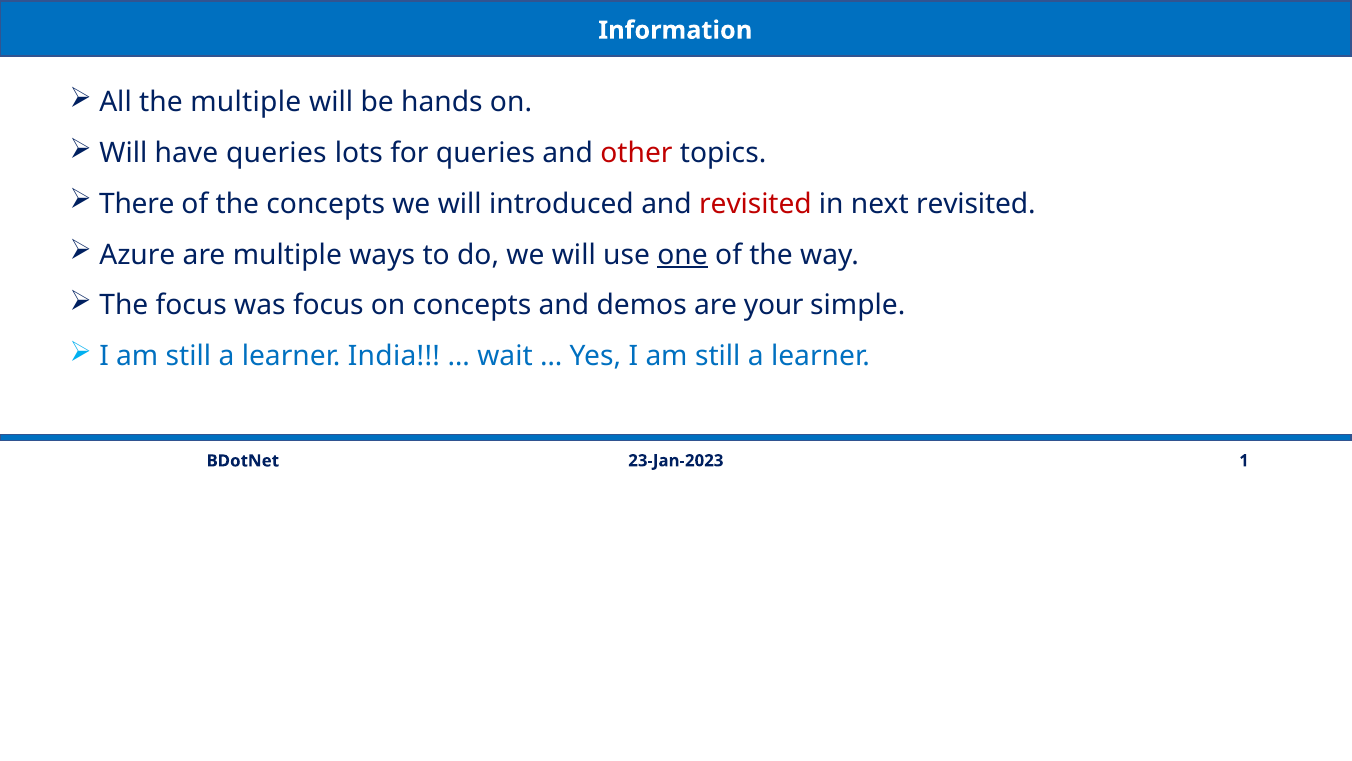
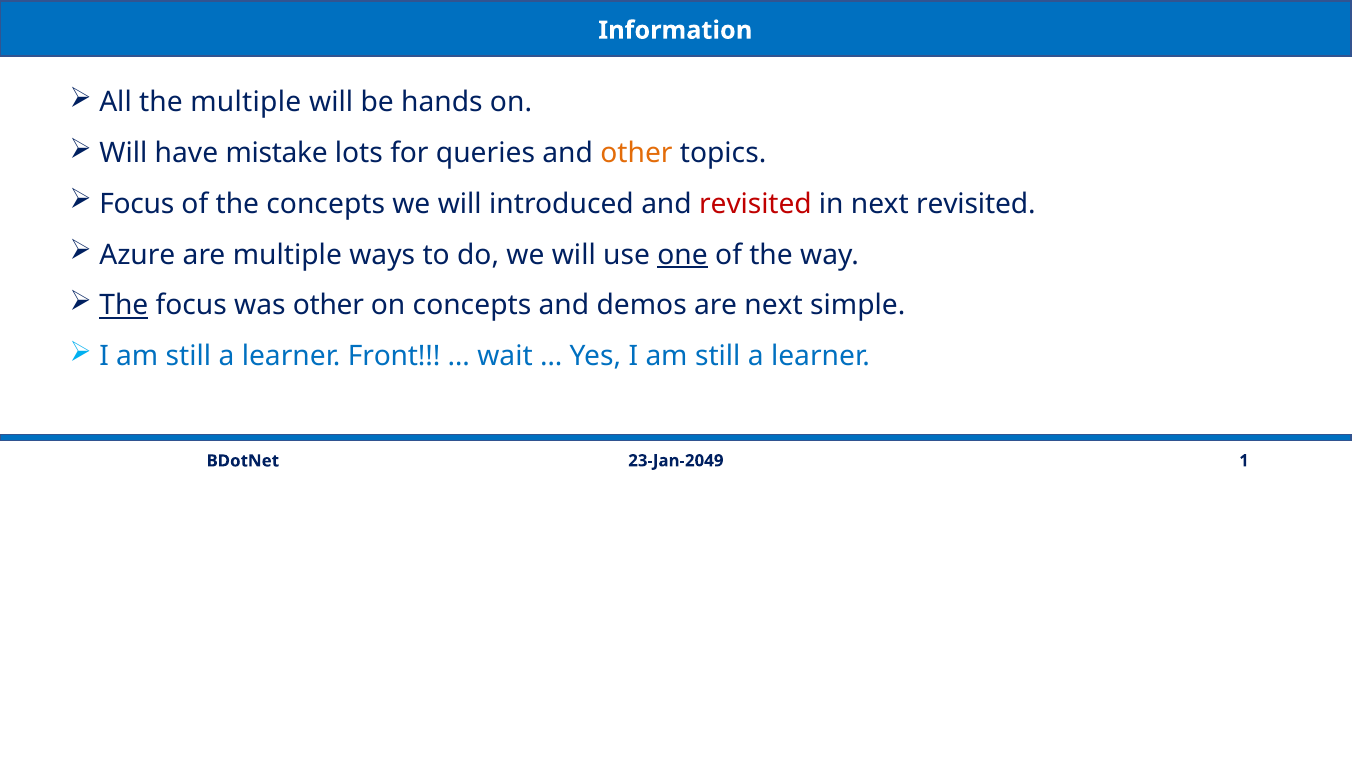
have queries: queries -> mistake
other at (636, 153) colour: red -> orange
There at (137, 204): There -> Focus
The at (124, 305) underline: none -> present
was focus: focus -> other
are your: your -> next
India: India -> Front
23-Jan-2023: 23-Jan-2023 -> 23-Jan-2049
